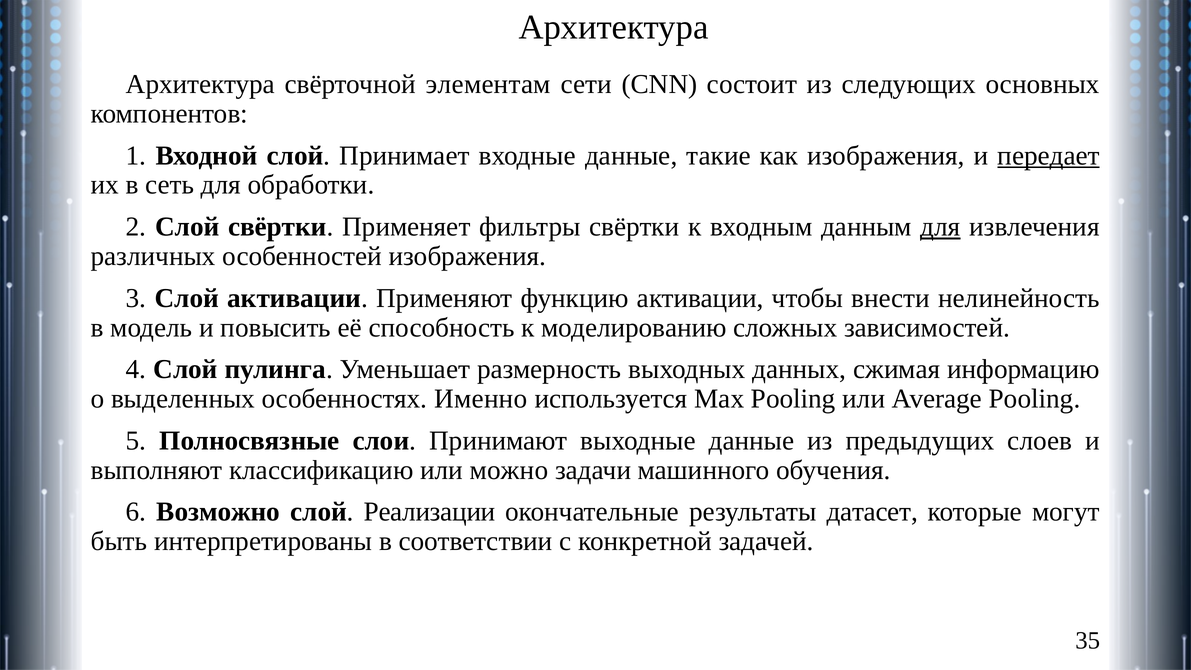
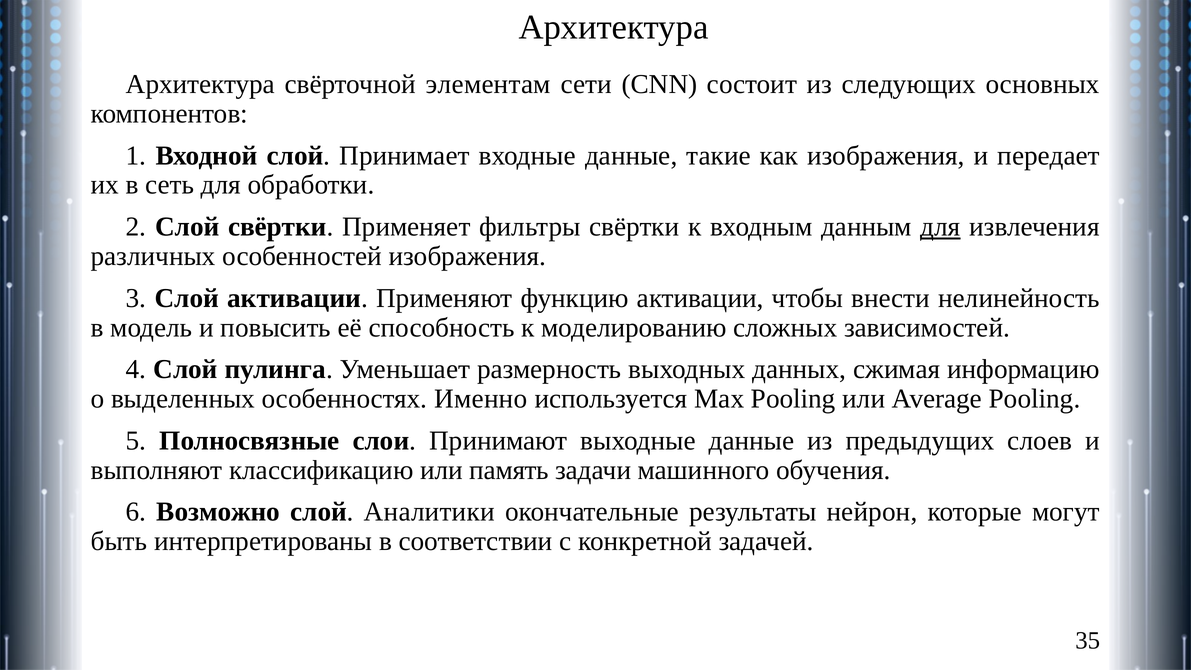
передает underline: present -> none
можно: можно -> память
Реализации: Реализации -> Аналитики
датасет: датасет -> нейрон
